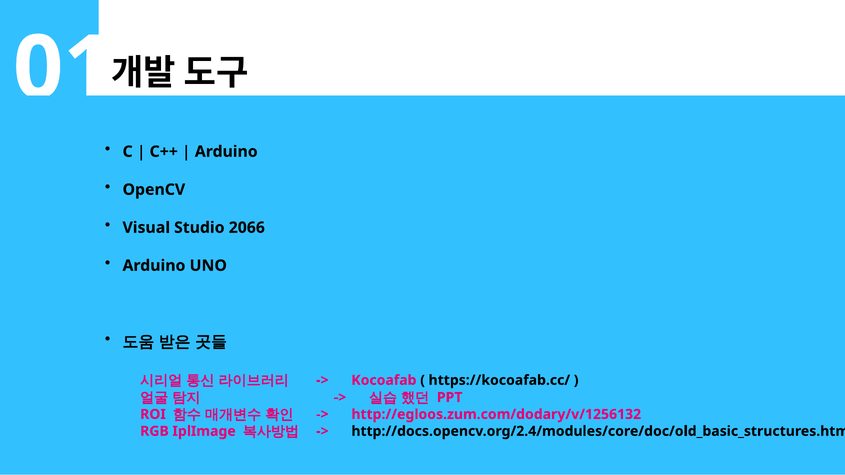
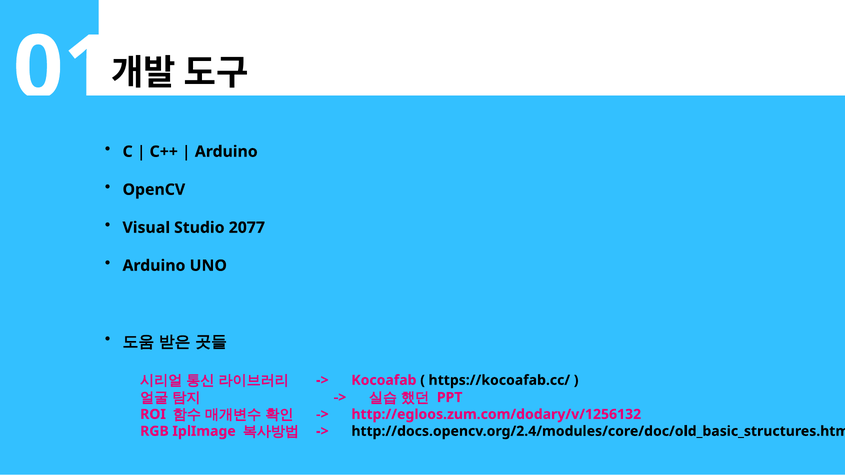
2066: 2066 -> 2077
